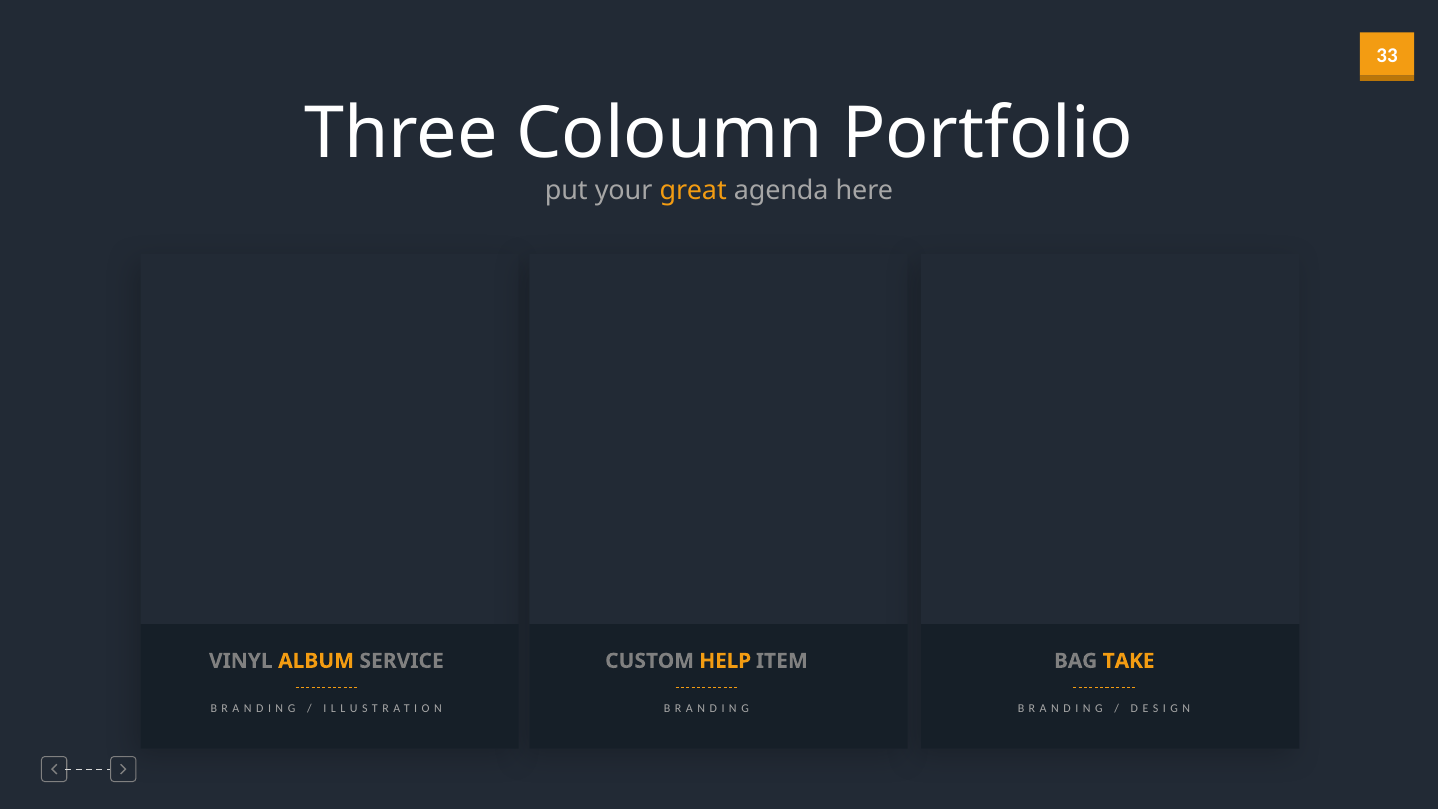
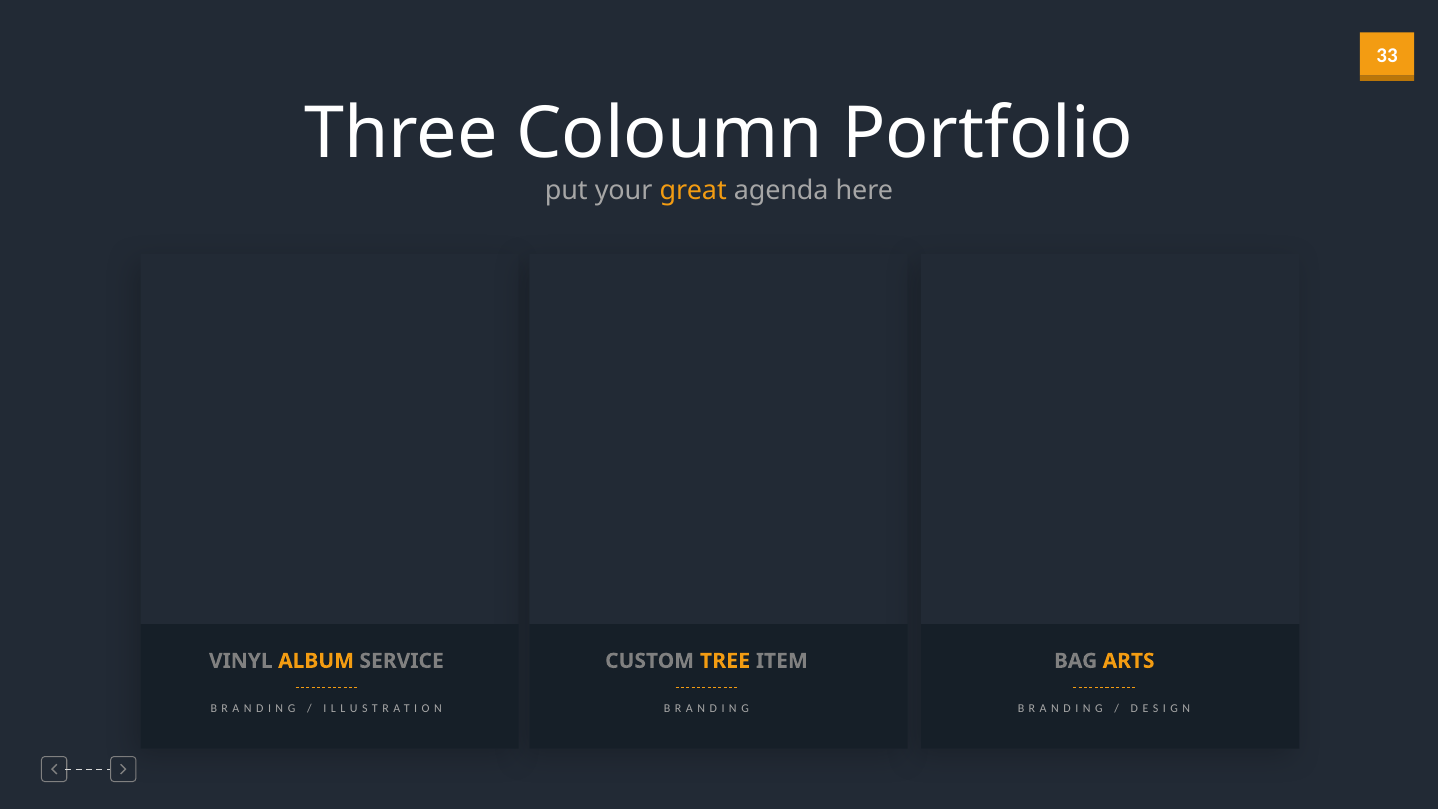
HELP: HELP -> TREE
TAKE: TAKE -> ARTS
